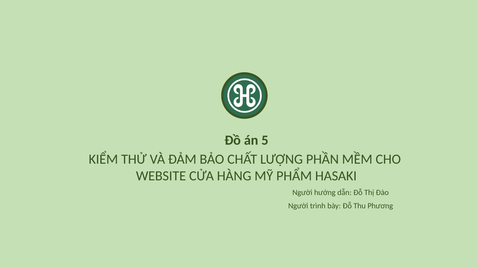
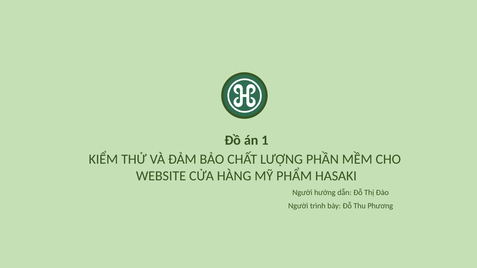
5: 5 -> 1
